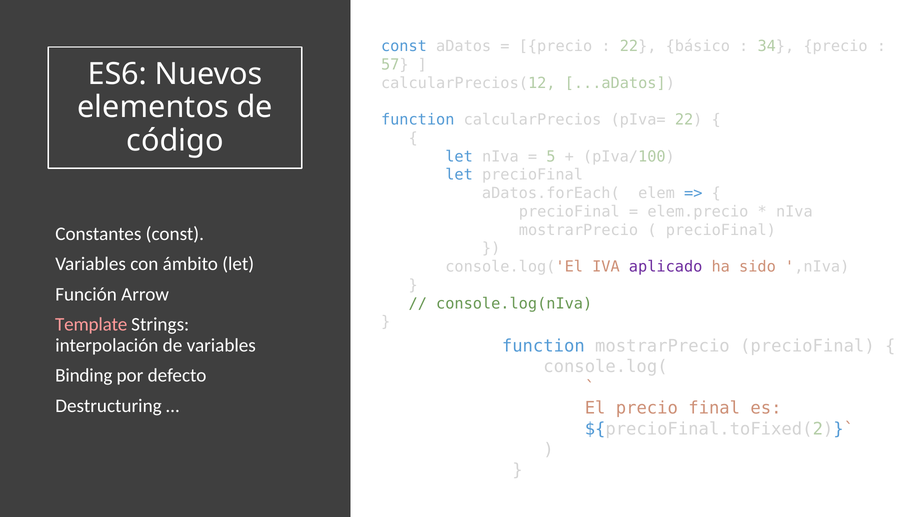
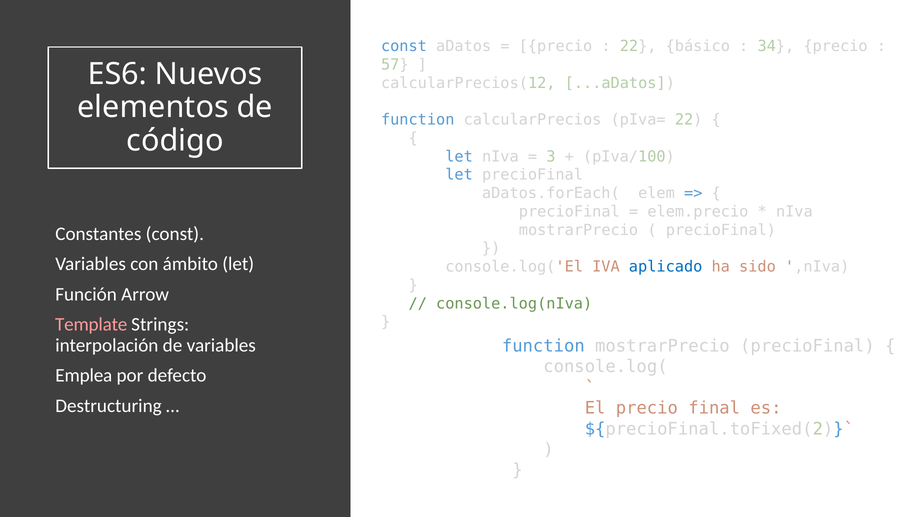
5: 5 -> 3
aplicado colour: purple -> blue
Binding: Binding -> Emplea
